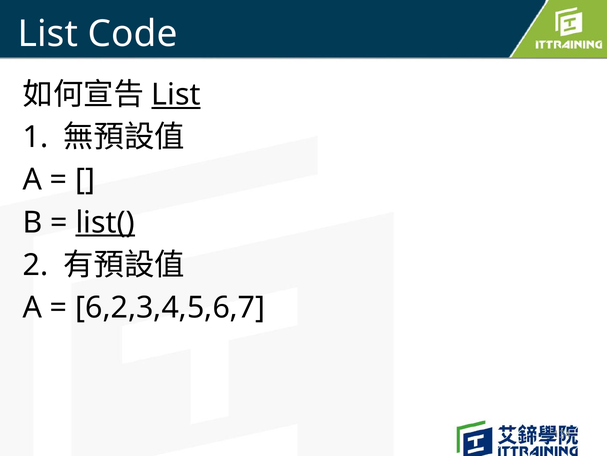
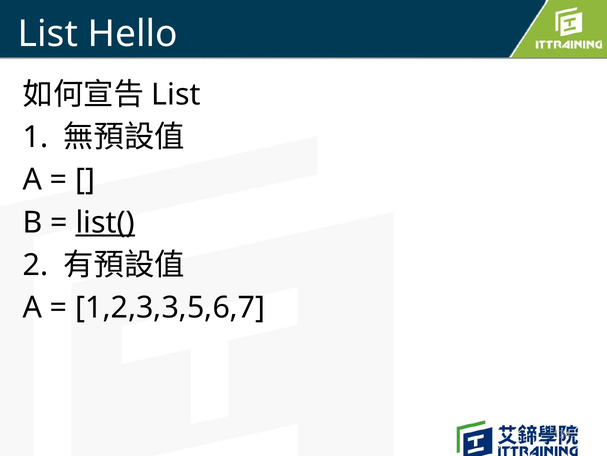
Code: Code -> Hello
List at (176, 95) underline: present -> none
6,2,3,4,5,6,7: 6,2,3,4,5,6,7 -> 1,2,3,3,5,6,7
